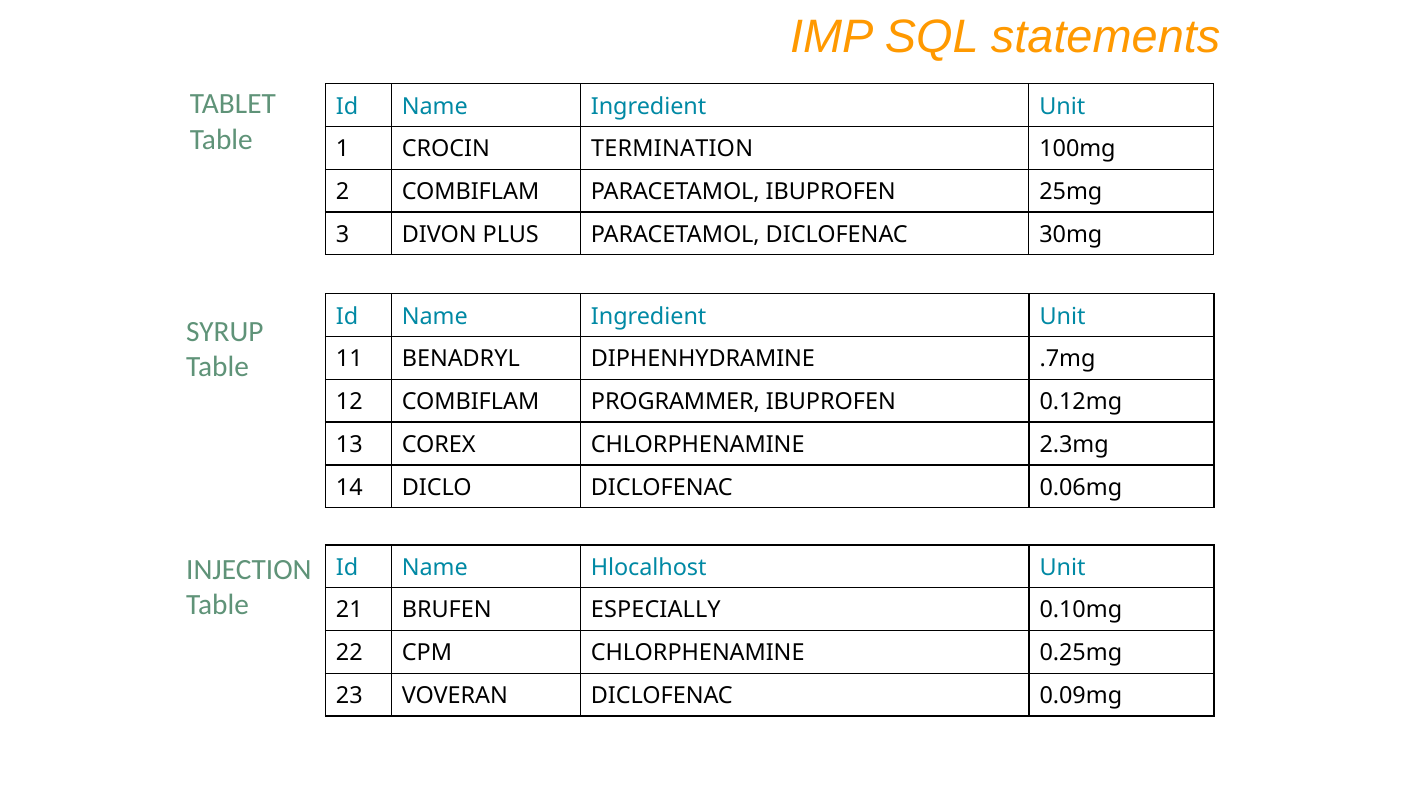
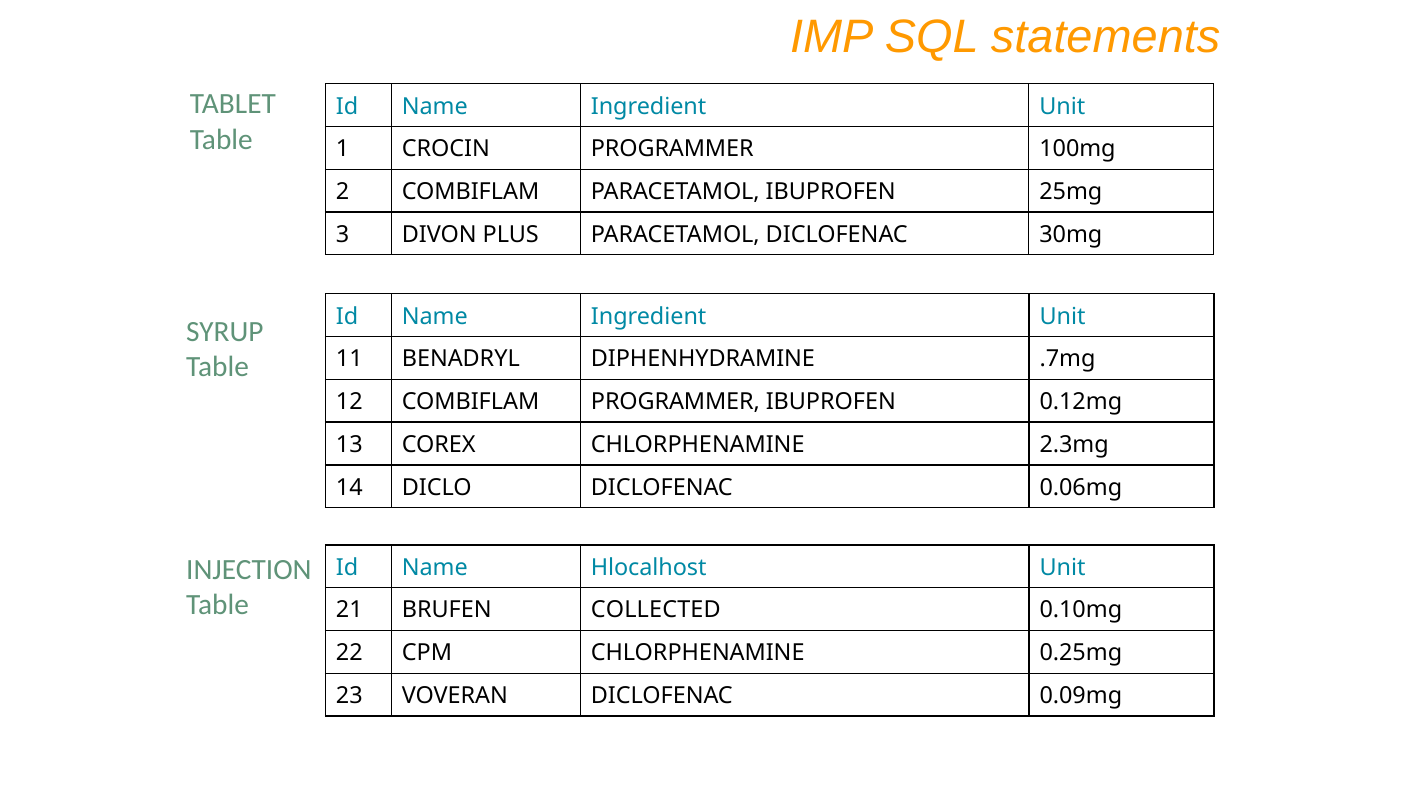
CROCIN TERMINATION: TERMINATION -> PROGRAMMER
ESPECIALLY: ESPECIALLY -> COLLECTED
